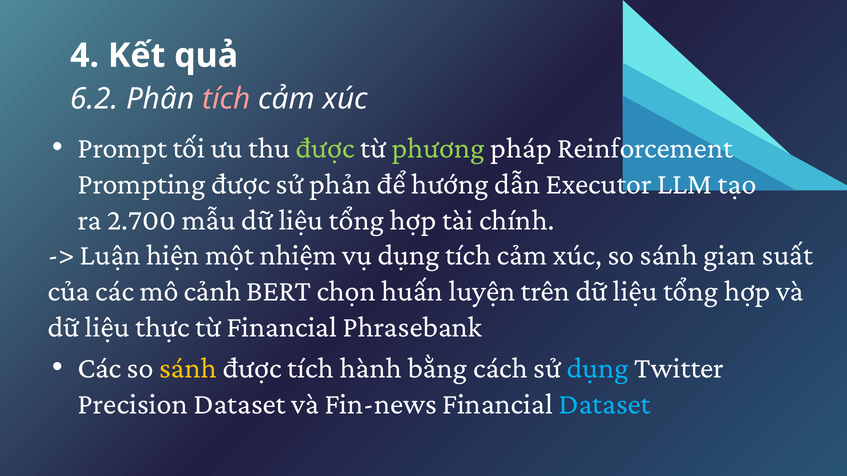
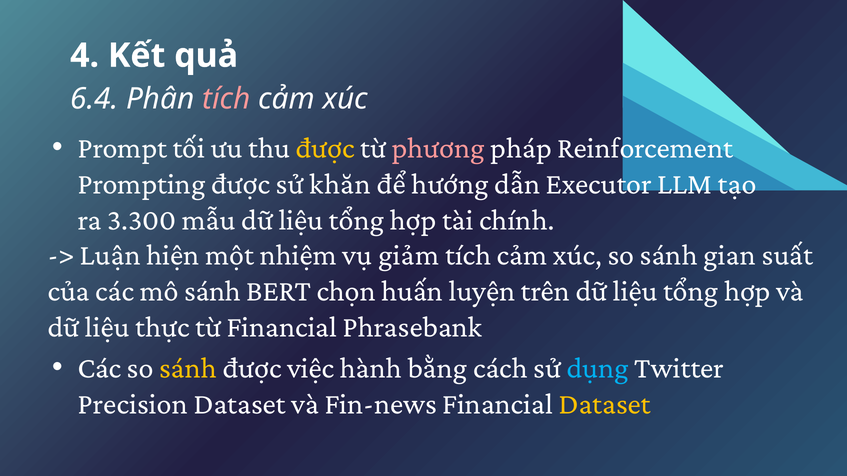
6.2: 6.2 -> 6.4
được at (325, 148) colour: light green -> yellow
phương colour: light green -> pink
phản: phản -> khăn
2.700: 2.700 -> 3.300
vụ dụng: dụng -> giảm
mô cảnh: cảnh -> sánh
được tích: tích -> việc
Dataset at (605, 404) colour: light blue -> yellow
